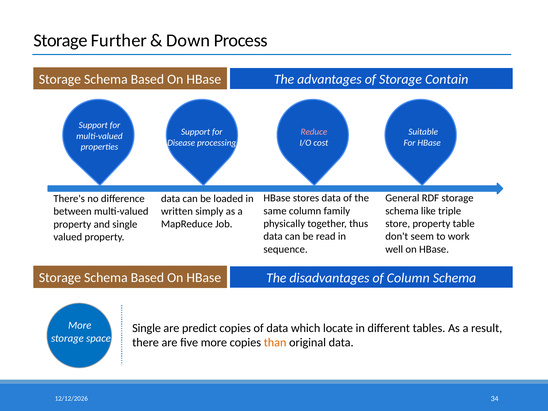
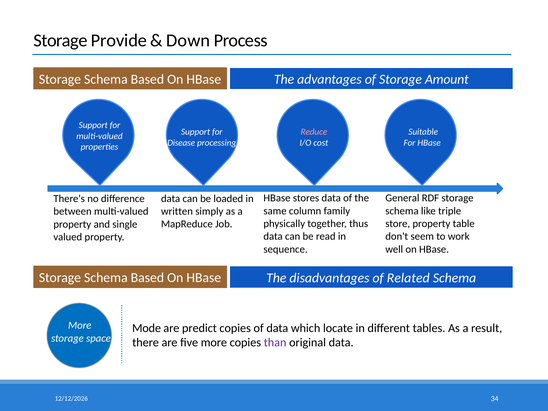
Further: Further -> Provide
Contain: Contain -> Amount
of Column: Column -> Related
Single at (147, 328): Single -> Mode
than colour: orange -> purple
